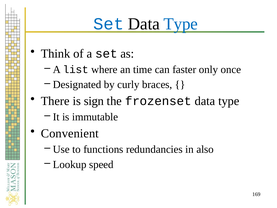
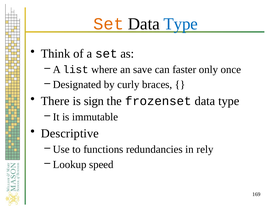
Set at (109, 24) colour: blue -> orange
time: time -> save
Convenient: Convenient -> Descriptive
also: also -> rely
